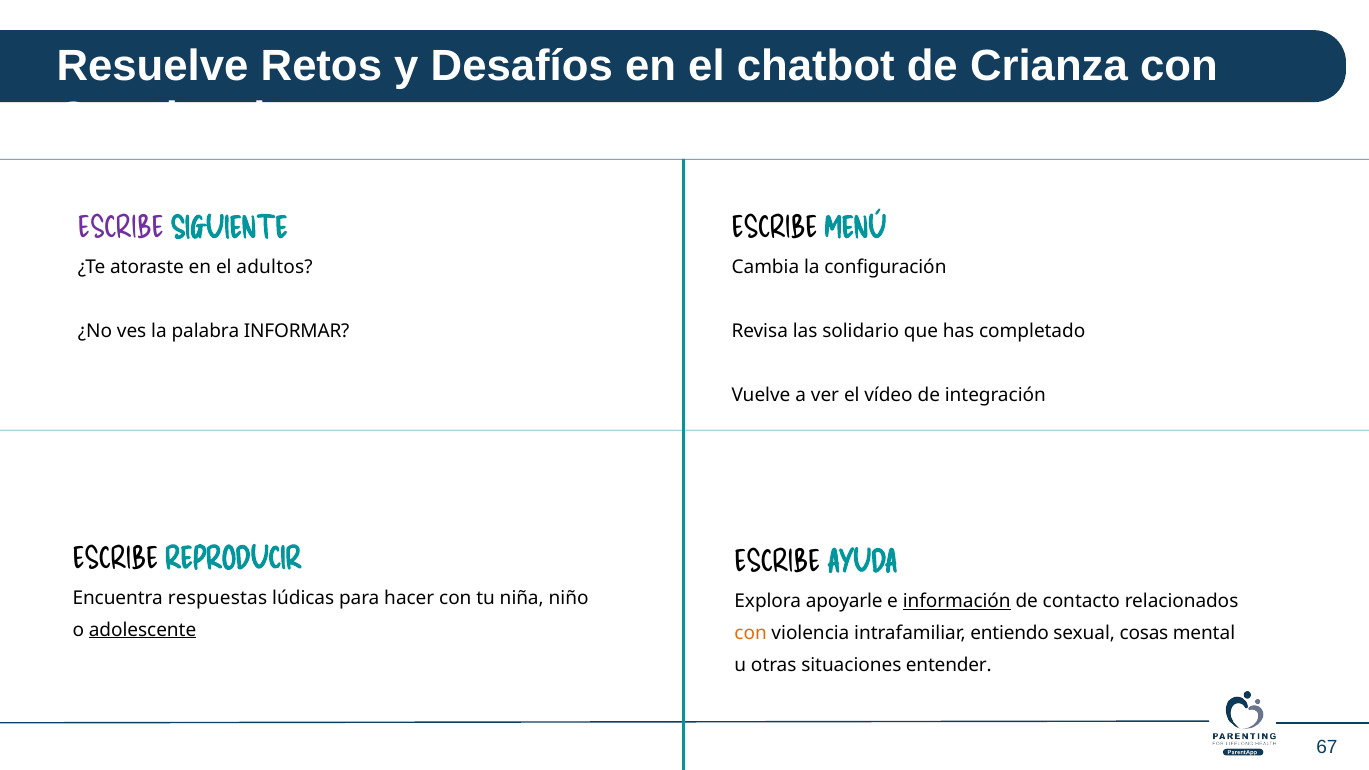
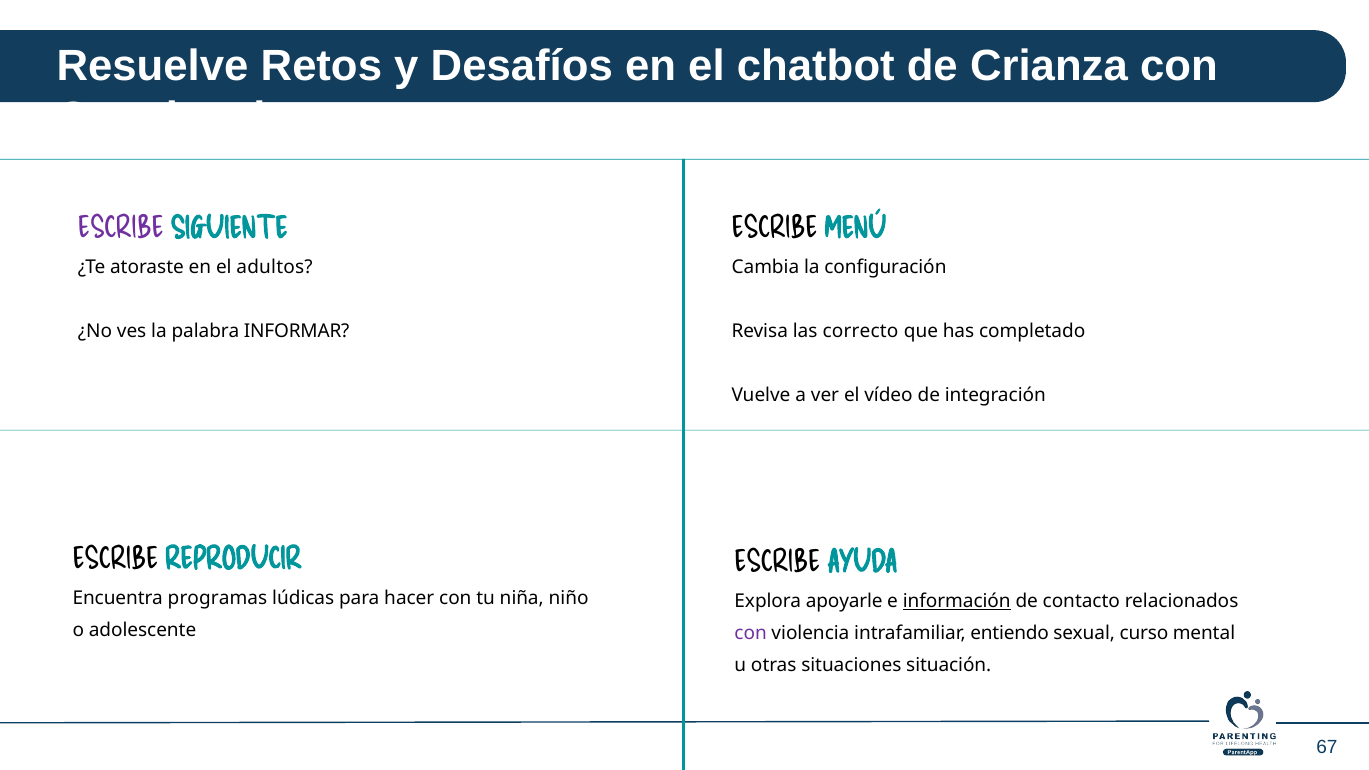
solidario: solidario -> correcto
respuestas: respuestas -> programas
adolescente underline: present -> none
con at (751, 633) colour: orange -> purple
cosas: cosas -> curso
entender: entender -> situación
